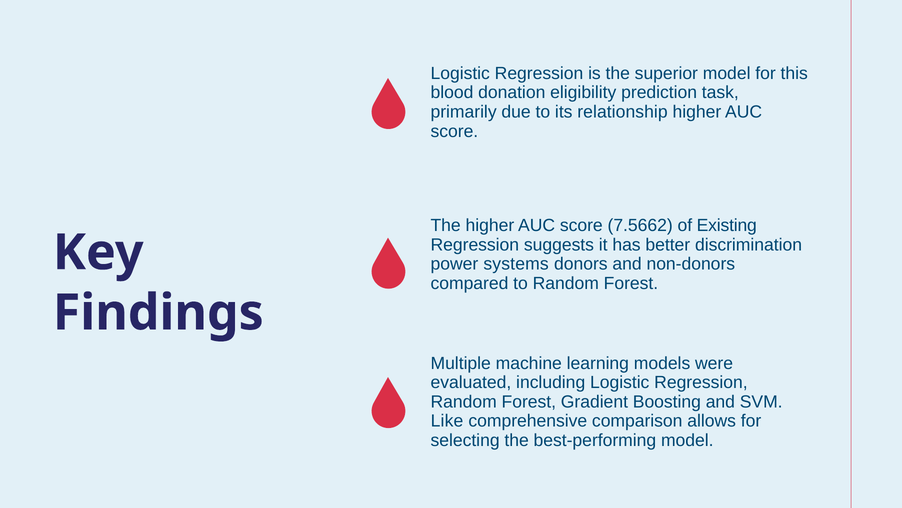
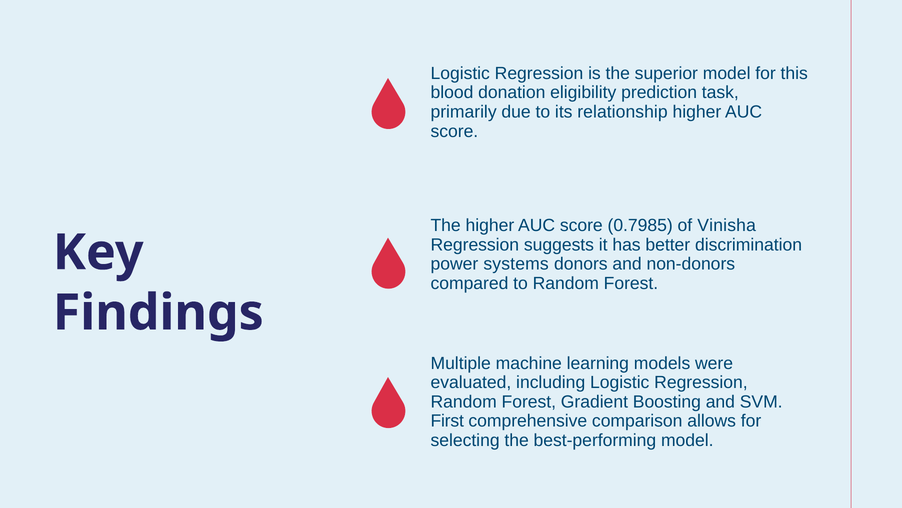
7.5662: 7.5662 -> 0.7985
Existing: Existing -> Vinisha
Like: Like -> First
